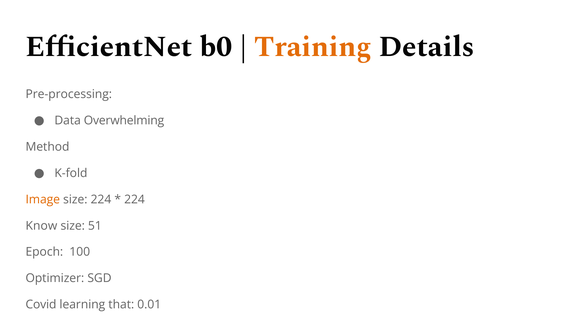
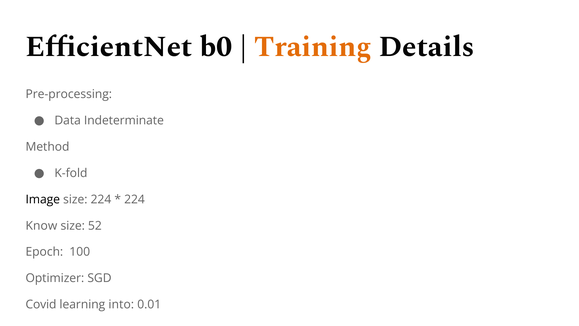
Overwhelming: Overwhelming -> Indeterminate
Image colour: orange -> black
51: 51 -> 52
that: that -> into
